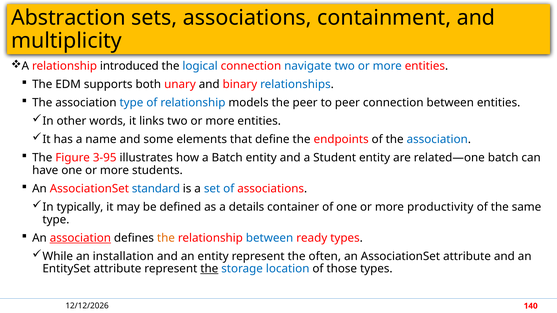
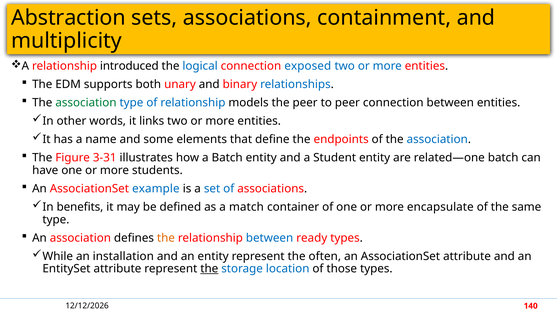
navigate: navigate -> exposed
association at (86, 103) colour: black -> green
3-95: 3-95 -> 3-31
standard: standard -> example
typically: typically -> benefits
details: details -> match
productivity: productivity -> encapsulate
association at (80, 238) underline: present -> none
